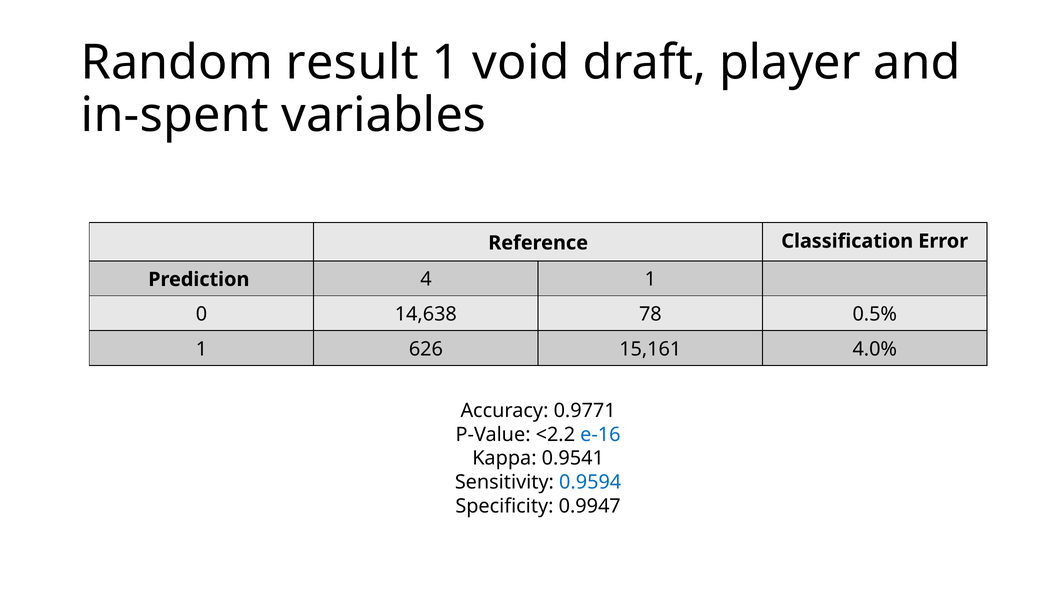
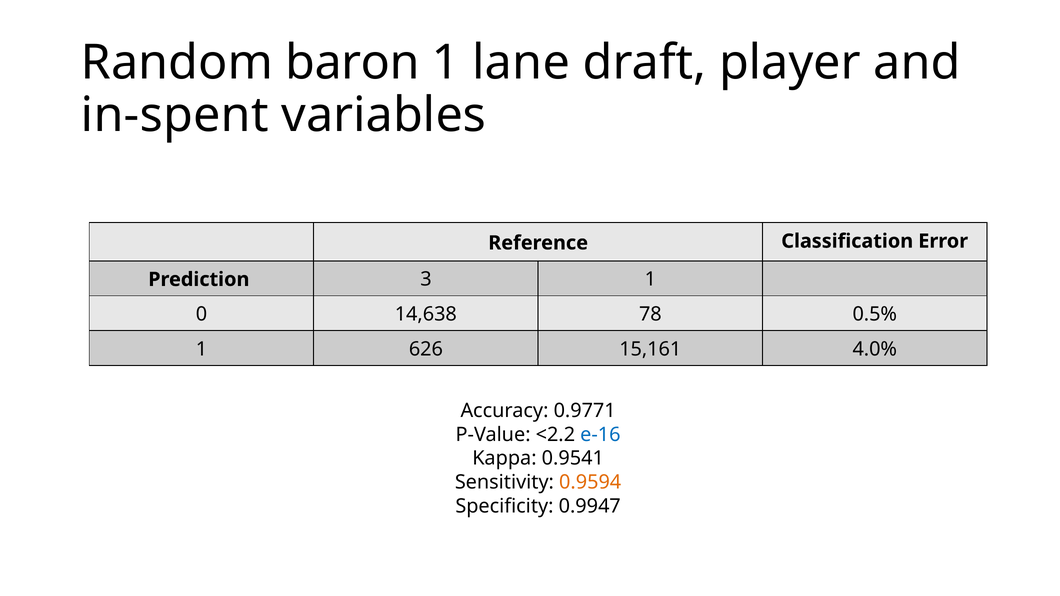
result: result -> baron
void: void -> lane
4: 4 -> 3
0.9594 colour: blue -> orange
